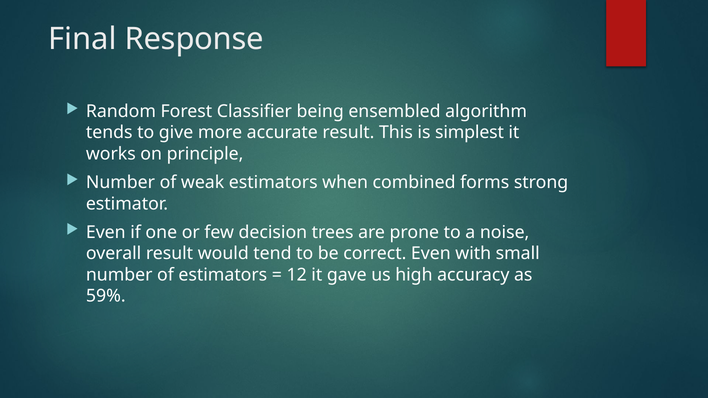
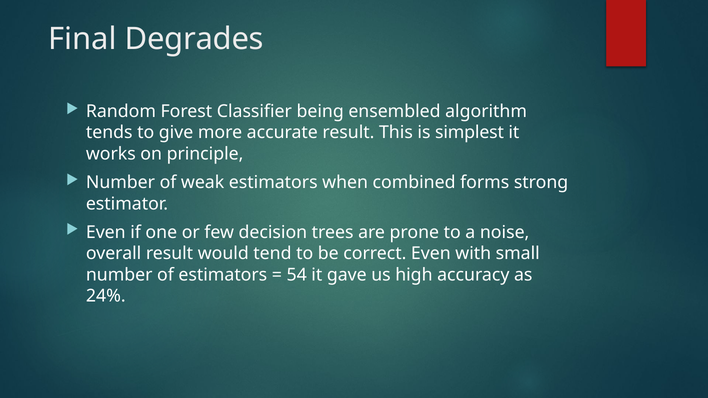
Response: Response -> Degrades
12: 12 -> 54
59%: 59% -> 24%
